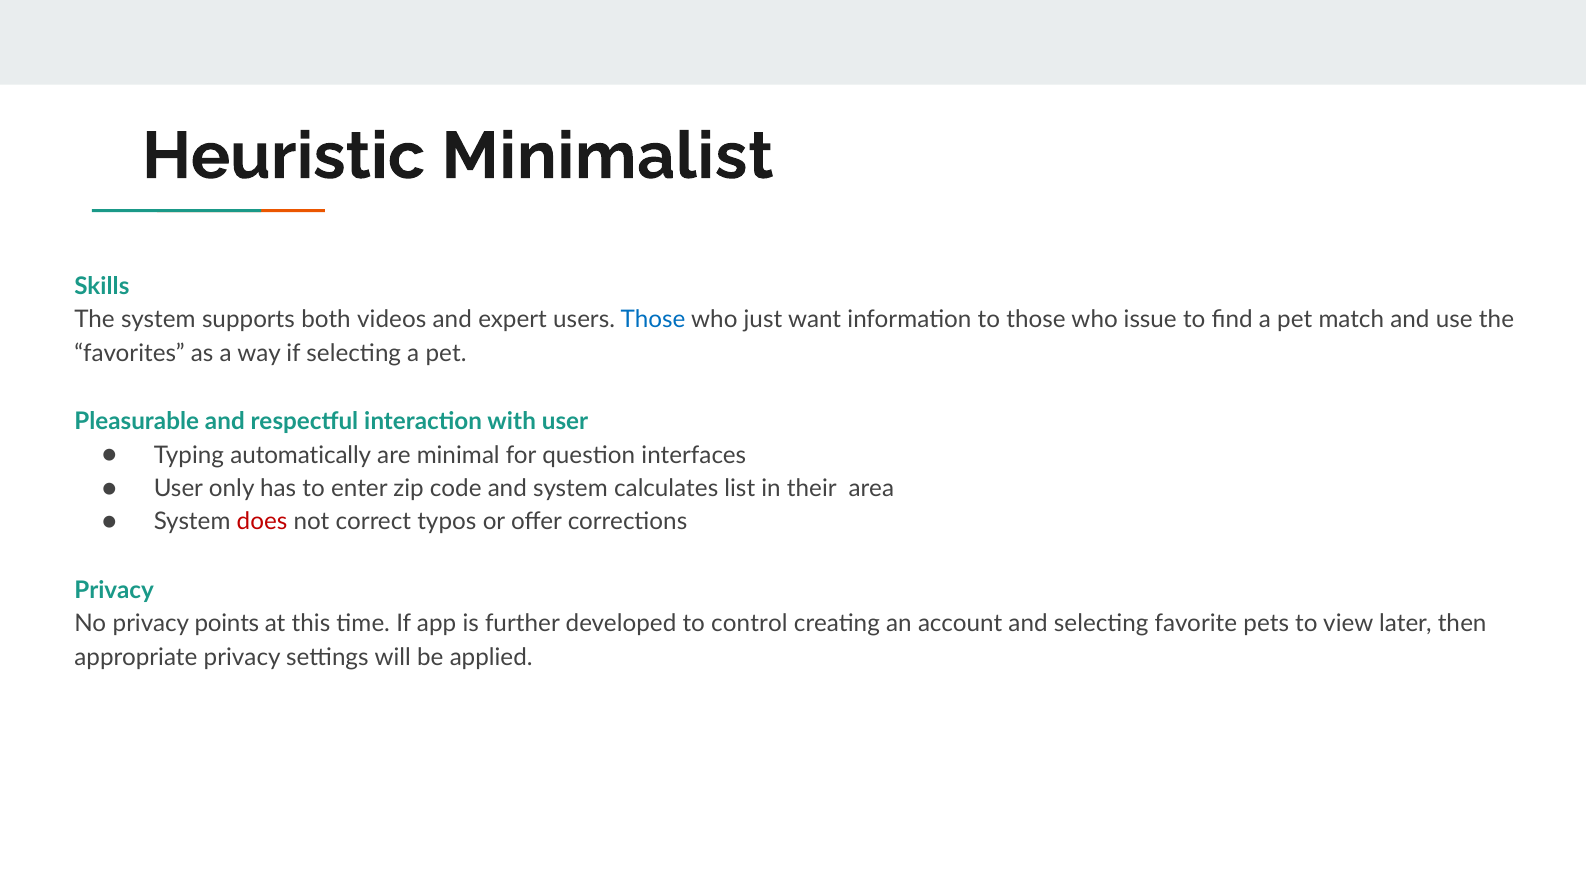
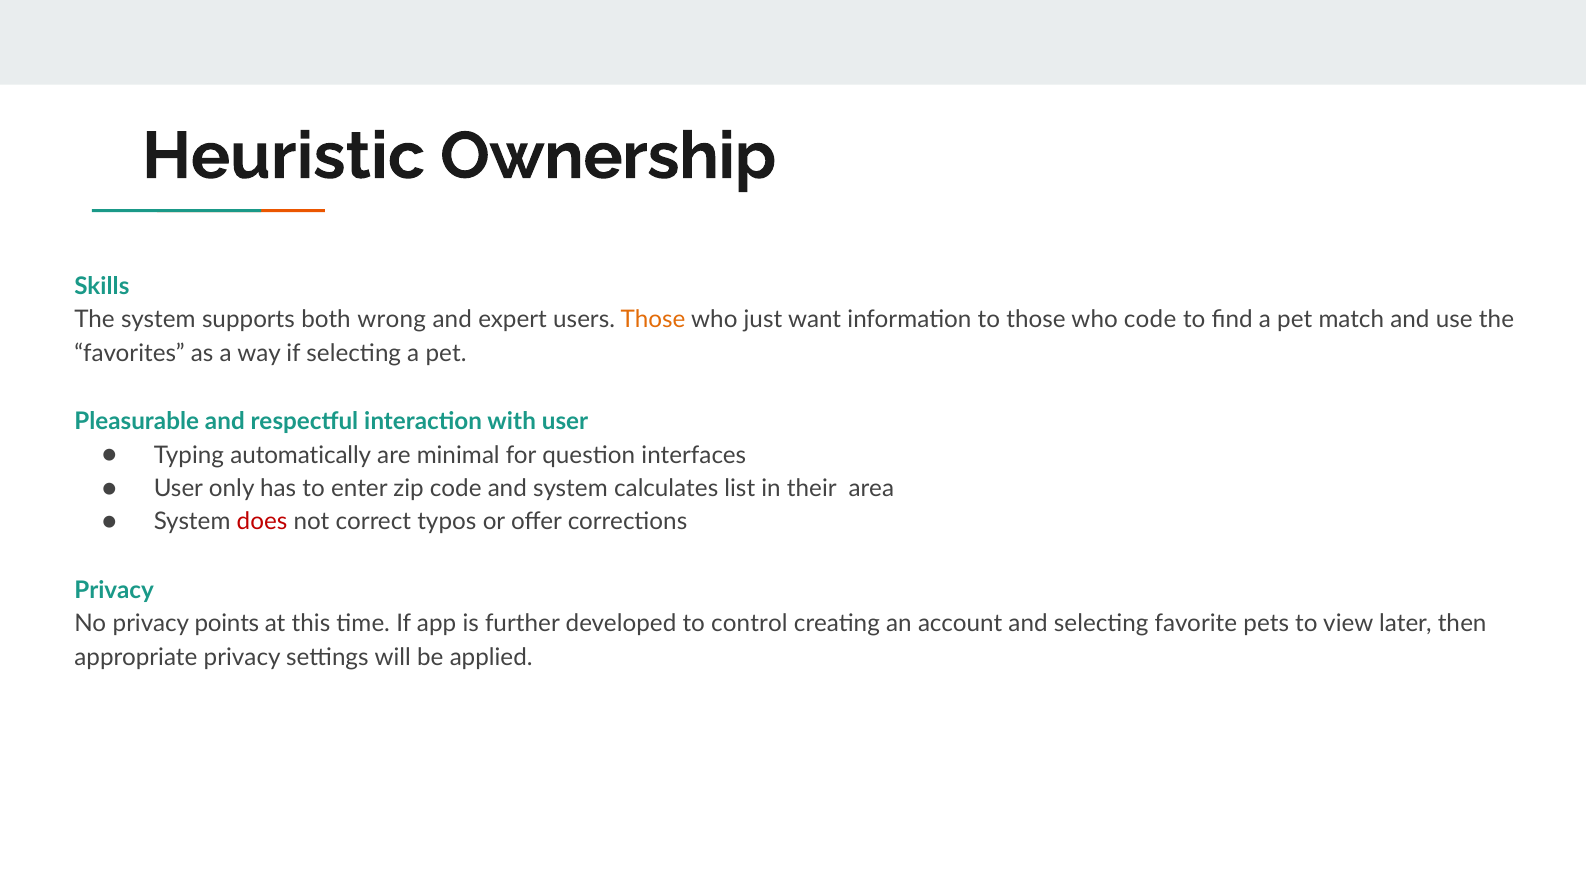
Minimalist: Minimalist -> Ownership
videos: videos -> wrong
Those at (653, 320) colour: blue -> orange
who issue: issue -> code
